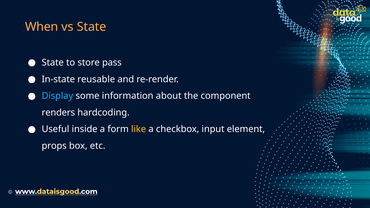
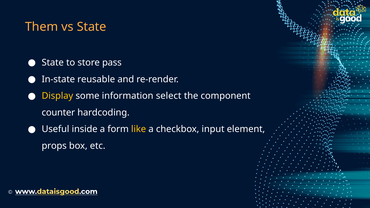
When: When -> Them
Display colour: light blue -> yellow
about: about -> select
renders: renders -> counter
